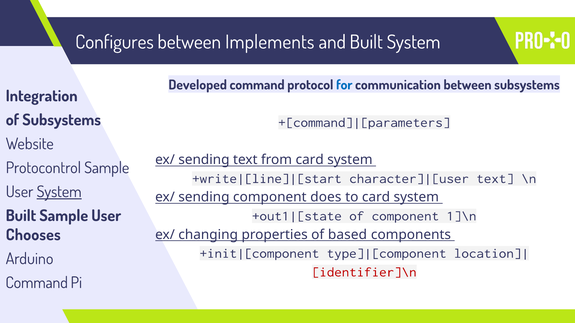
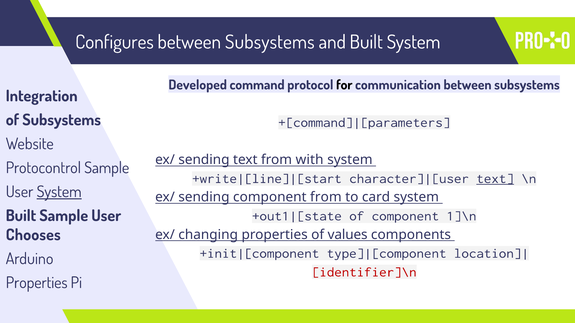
Implements at (270, 42): Implements -> Subsystems
for colour: blue -> black
from card: card -> with
text at (495, 179) underline: none -> present
component does: does -> from
based: based -> values
Command at (37, 283): Command -> Properties
